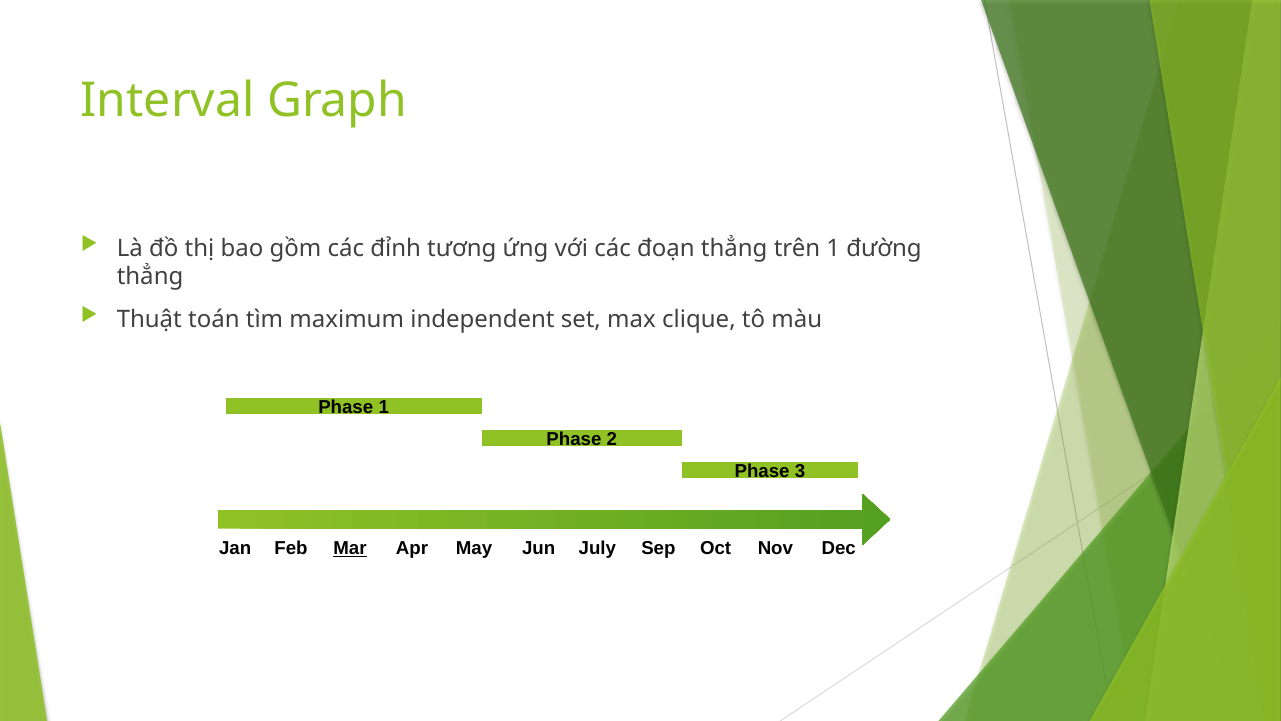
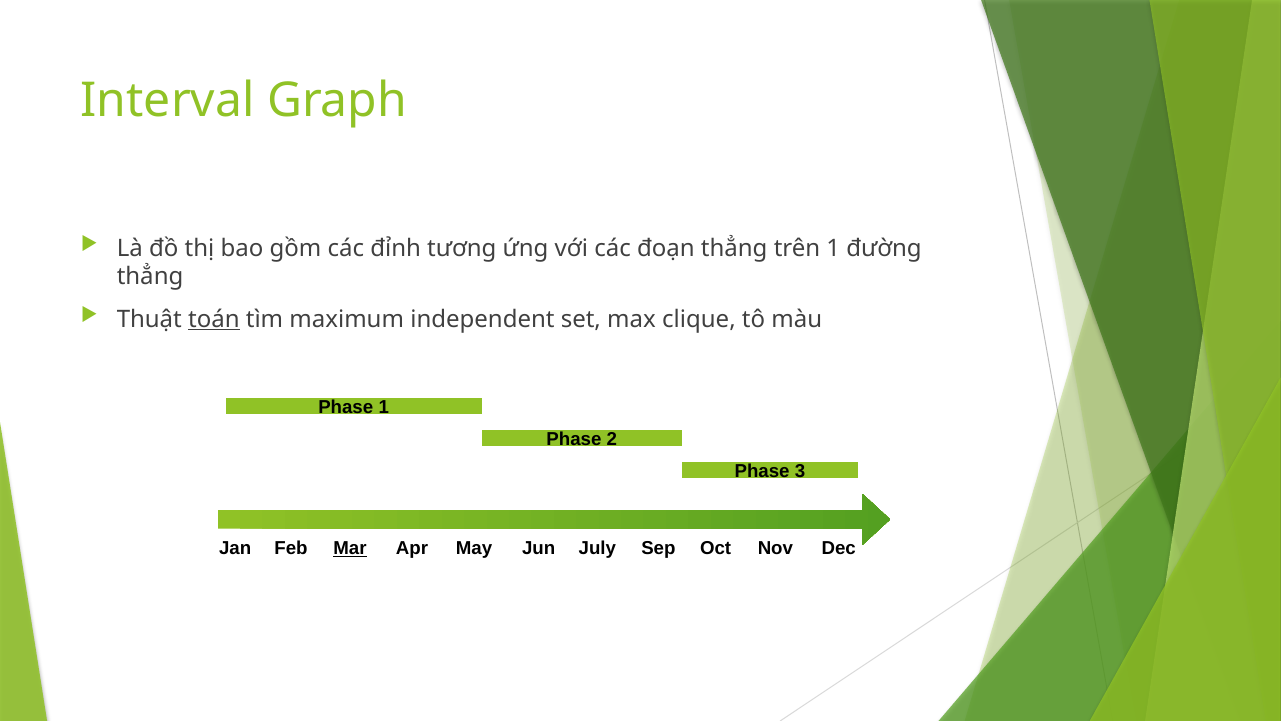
toán underline: none -> present
